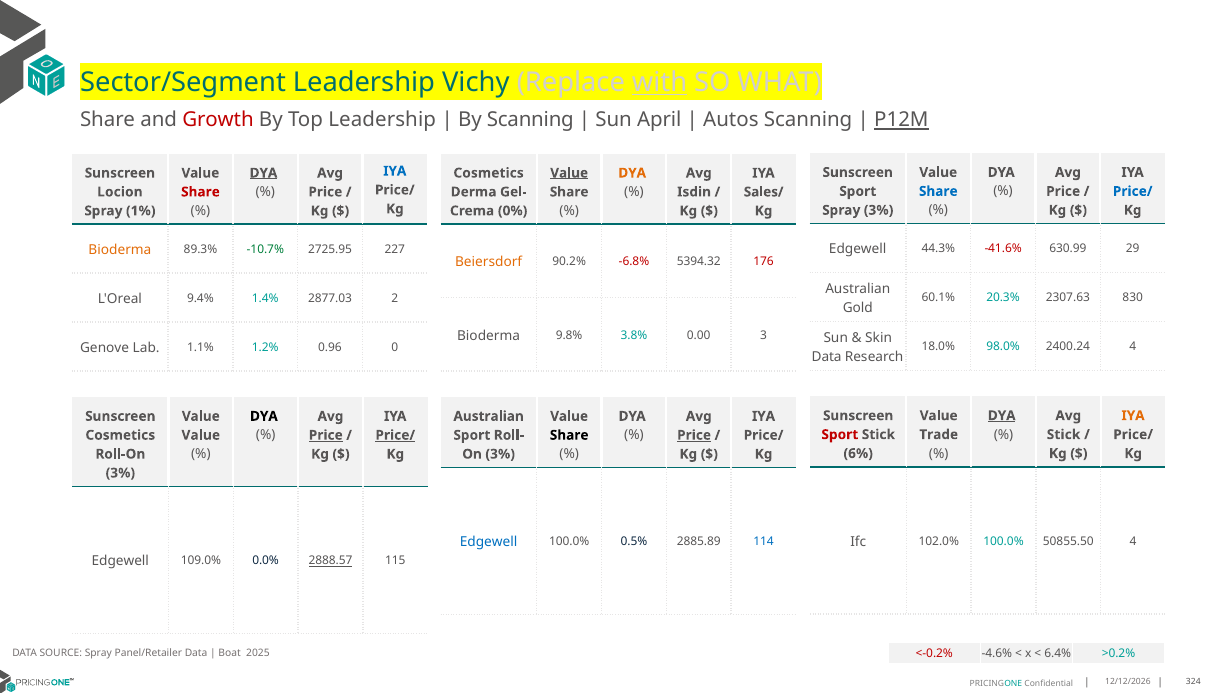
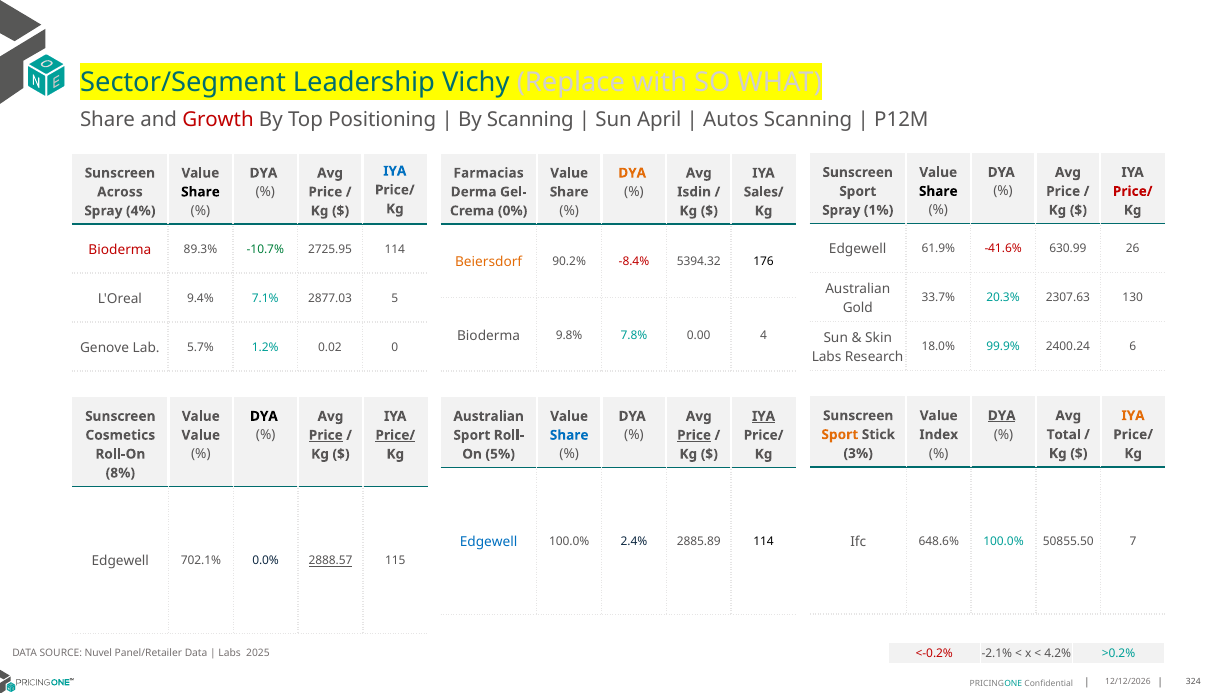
with underline: present -> none
Top Leadership: Leadership -> Positioning
P12M underline: present -> none
DYA at (263, 173) underline: present -> none
Cosmetics at (489, 173): Cosmetics -> Farmacias
Value at (569, 173) underline: present -> none
Share at (938, 191) colour: blue -> black
Price/ at (1133, 191) colour: blue -> red
Locion: Locion -> Across
Share at (200, 192) colour: red -> black
Spray 3%: 3% -> 1%
1%: 1% -> 4%
44.3%: 44.3% -> 61.9%
29: 29 -> 26
Bioderma at (120, 250) colour: orange -> red
2725.95 227: 227 -> 114
-6.8%: -6.8% -> -8.4%
176 colour: red -> black
60.1%: 60.1% -> 33.7%
830: 830 -> 130
1.4%: 1.4% -> 7.1%
2: 2 -> 5
3.8%: 3.8% -> 7.8%
3: 3 -> 4
98.0%: 98.0% -> 99.9%
2400.24 4: 4 -> 6
1.1%: 1.1% -> 5.7%
0.96: 0.96 -> 0.02
Data at (827, 356): Data -> Labs
IYA at (764, 416) underline: none -> present
Sport at (840, 434) colour: red -> orange
Trade: Trade -> Index
Stick at (1064, 434): Stick -> Total
Share at (569, 435) colour: black -> blue
6%: 6% -> 3%
3% at (500, 454): 3% -> 5%
3% at (120, 473): 3% -> 8%
102.0%: 102.0% -> 648.6%
50855.50 4: 4 -> 7
0.5%: 0.5% -> 2.4%
114 at (764, 541) colour: blue -> black
109.0%: 109.0% -> 702.1%
SOURCE Spray: Spray -> Nuvel
Boat at (230, 652): Boat -> Labs
-4.6%: -4.6% -> -2.1%
6.4%: 6.4% -> 4.2%
